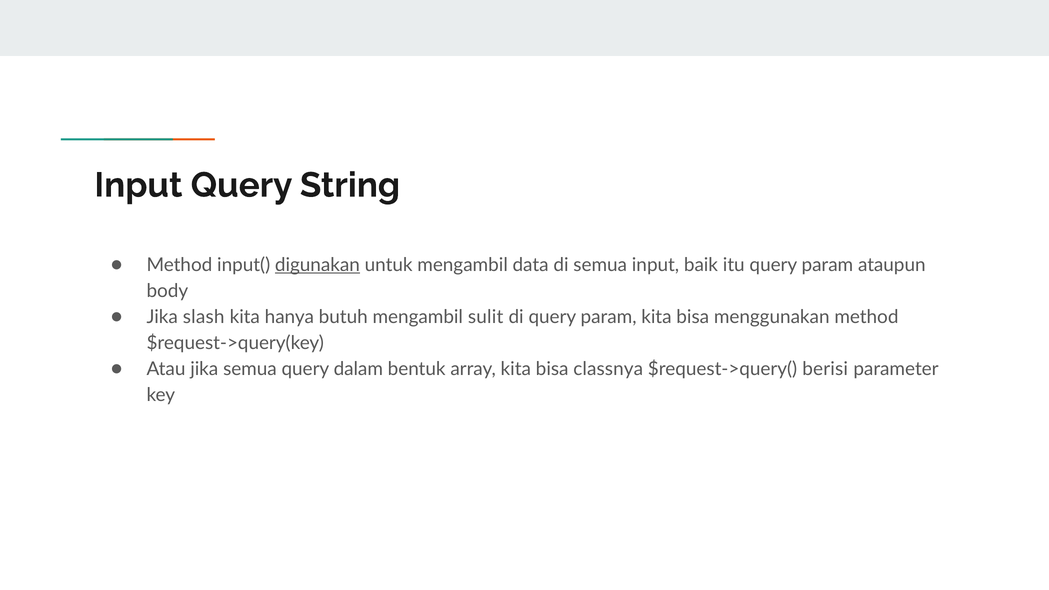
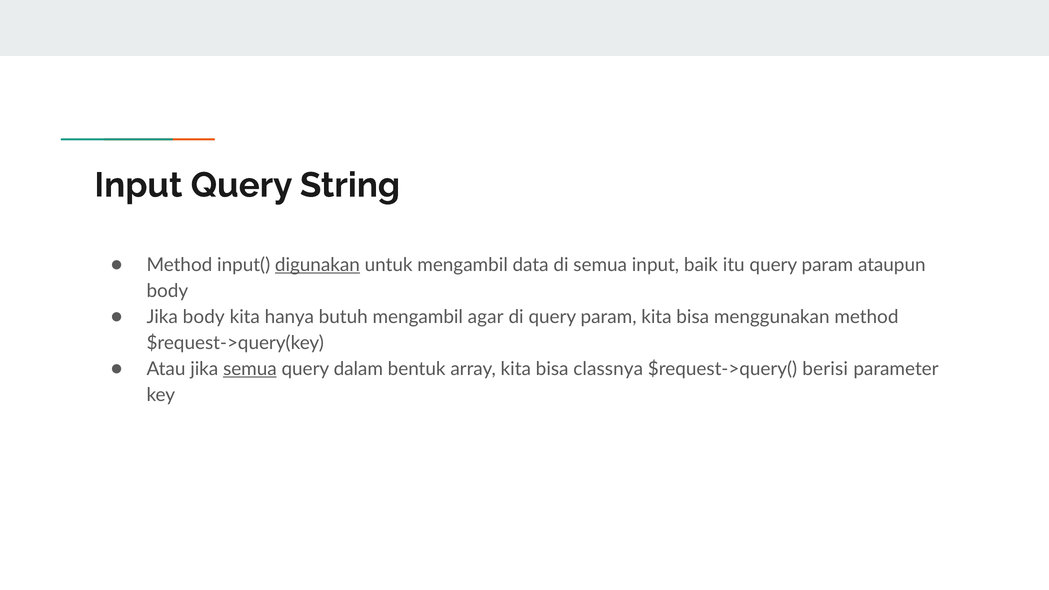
Jika slash: slash -> body
sulit: sulit -> agar
semua at (250, 369) underline: none -> present
